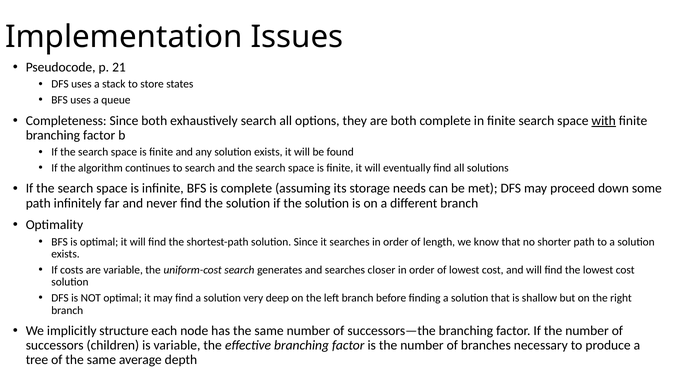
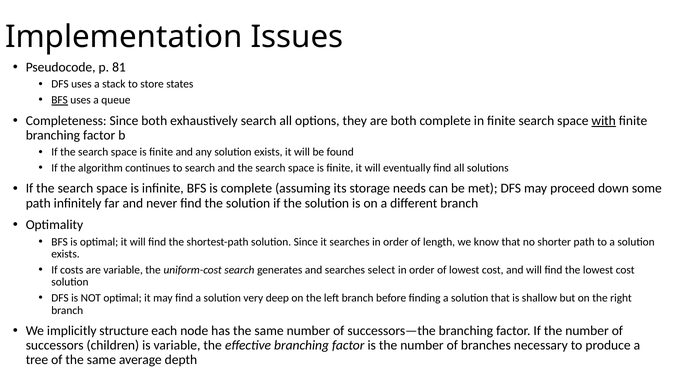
21: 21 -> 81
BFS at (60, 100) underline: none -> present
closer: closer -> select
